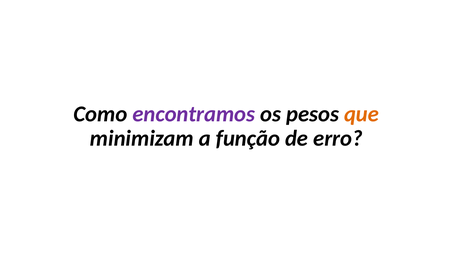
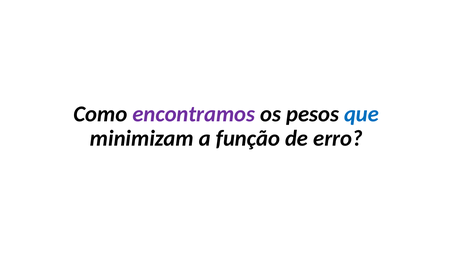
que colour: orange -> blue
